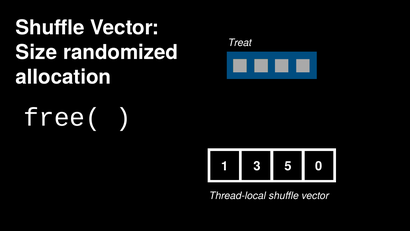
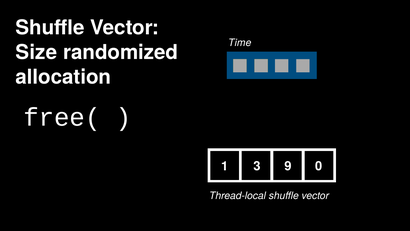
Treat: Treat -> Time
5: 5 -> 9
